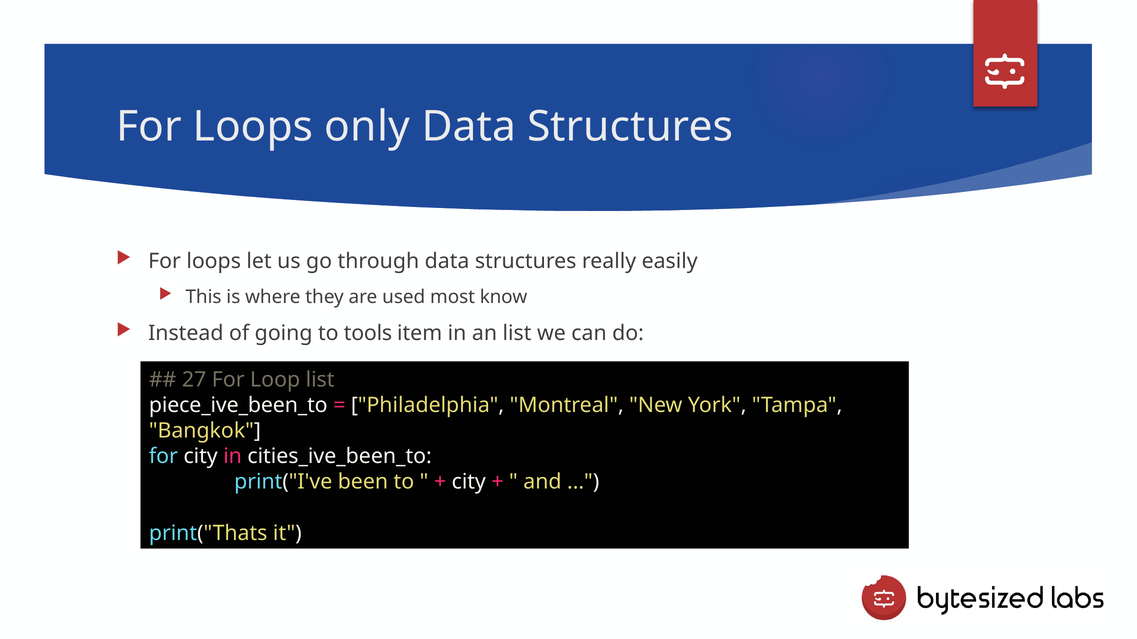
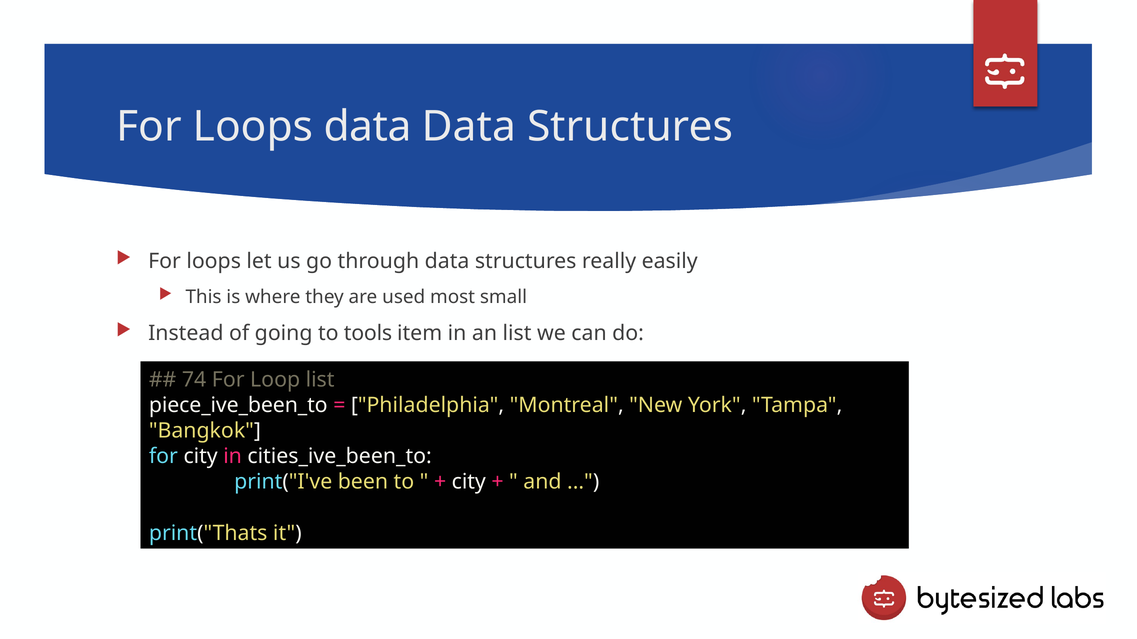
Loops only: only -> data
know: know -> small
27: 27 -> 74
